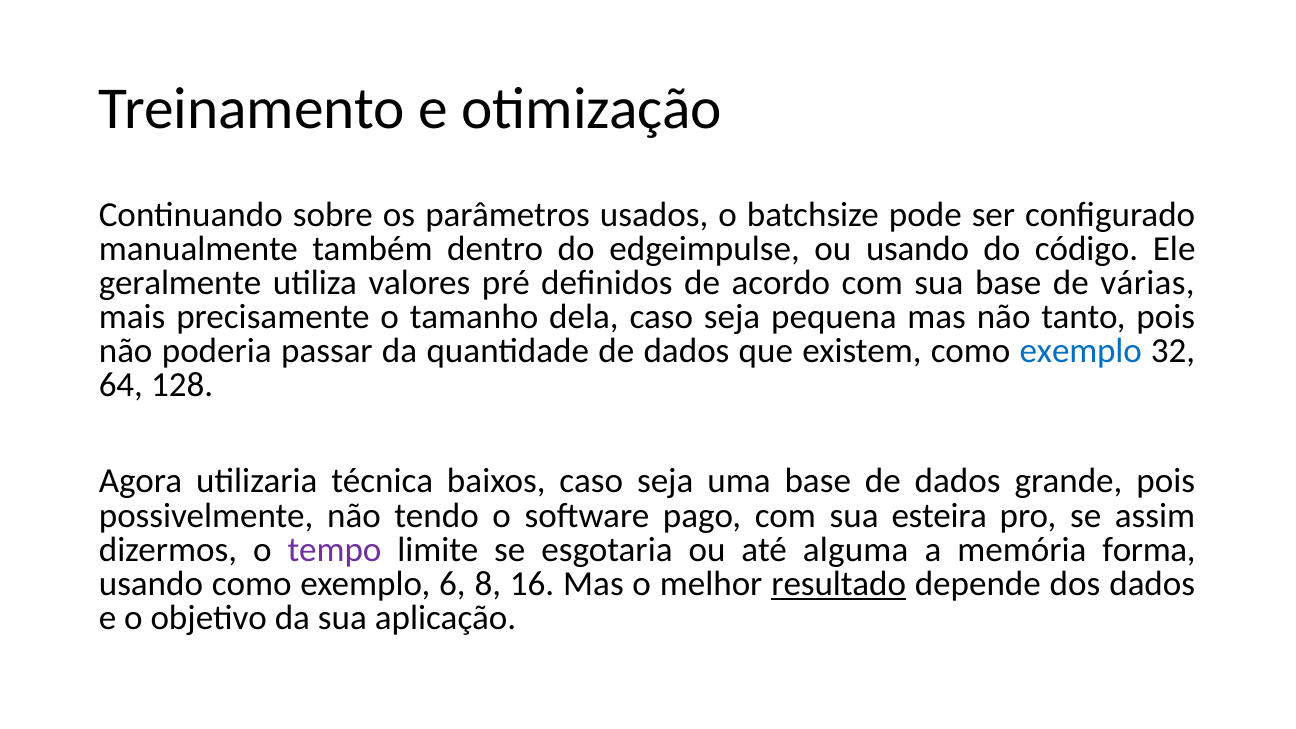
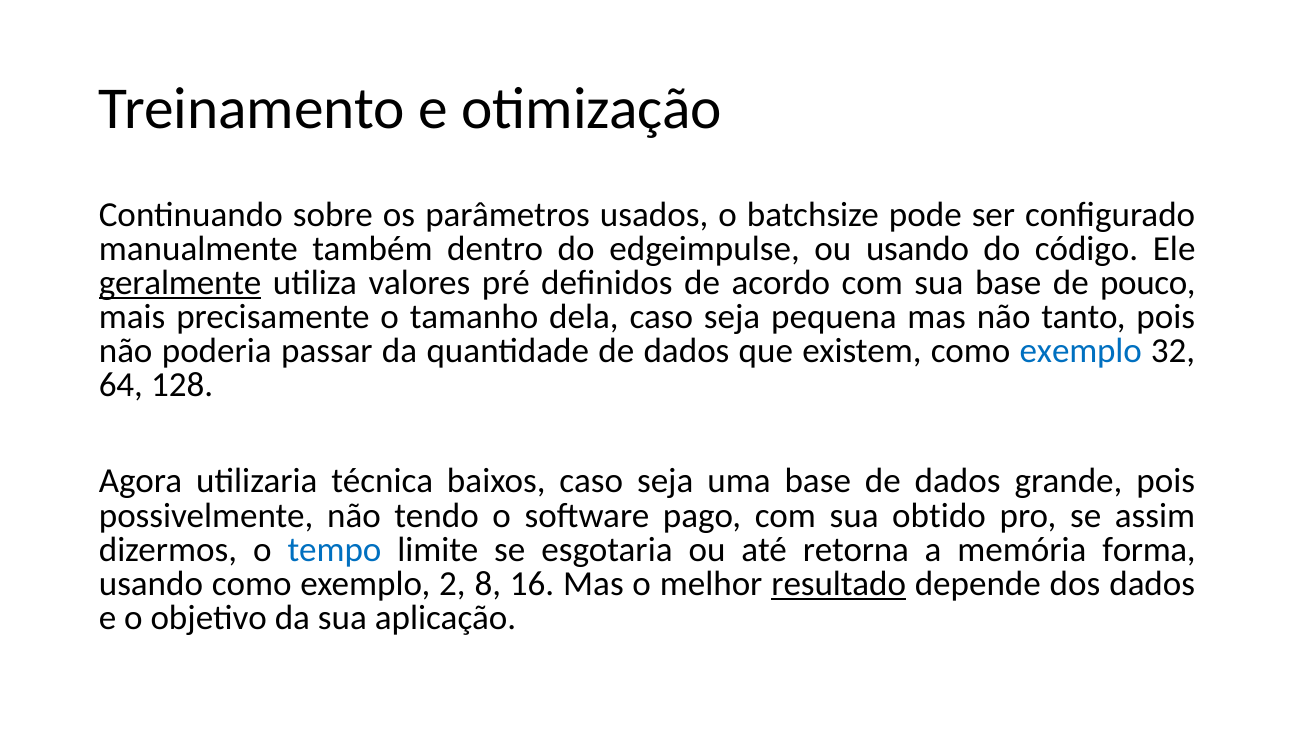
geralmente underline: none -> present
várias: várias -> pouco
esteira: esteira -> obtido
tempo colour: purple -> blue
alguma: alguma -> retorna
6: 6 -> 2
